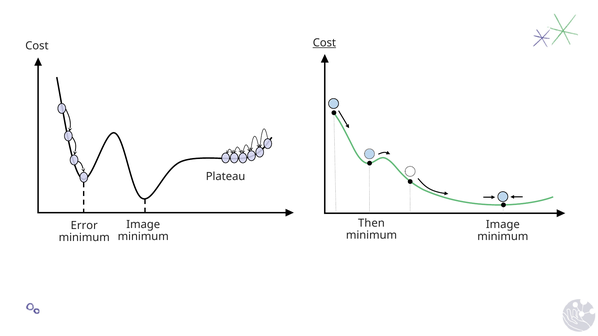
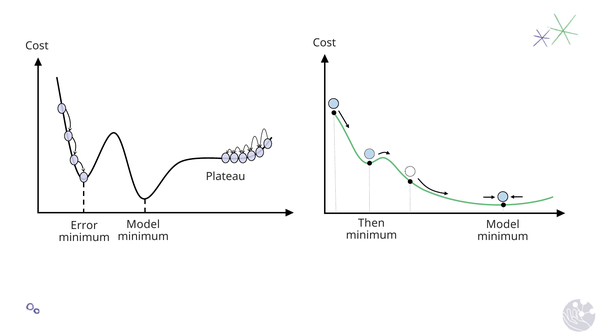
Cost at (324, 43) underline: present -> none
Image at (143, 225): Image -> Model
Image at (503, 225): Image -> Model
